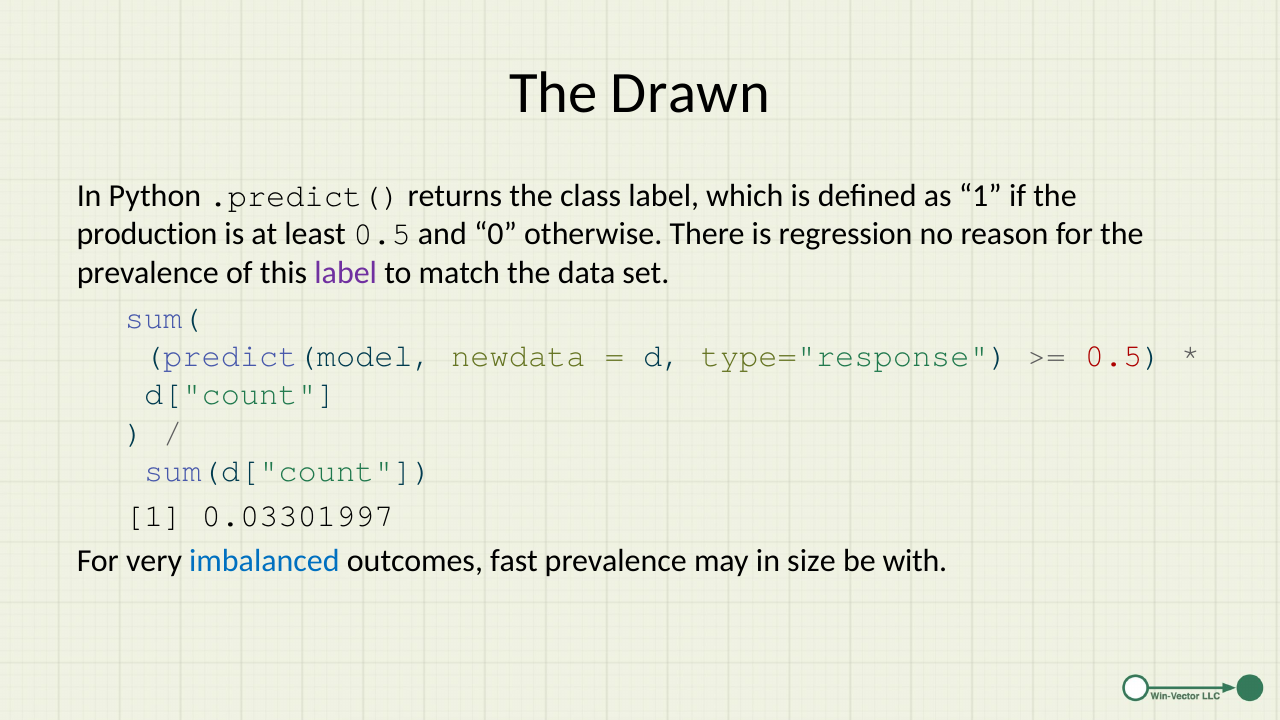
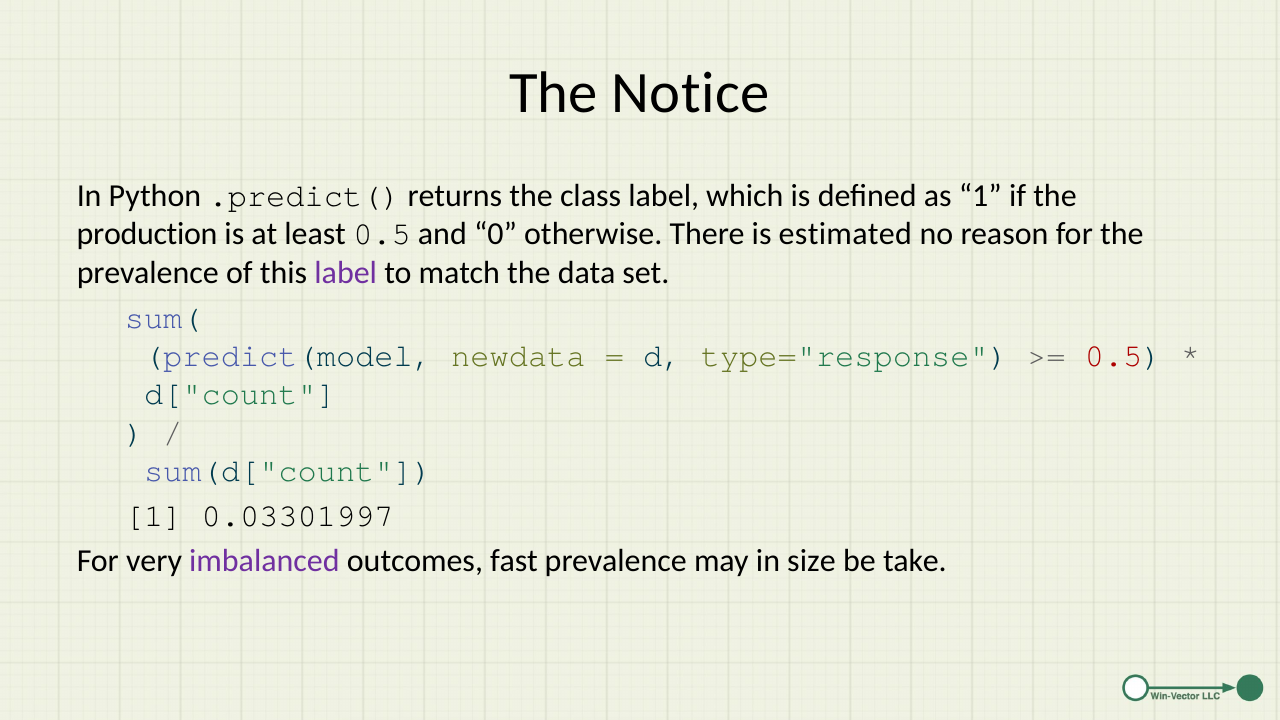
Drawn: Drawn -> Notice
regression: regression -> estimated
imbalanced colour: blue -> purple
with: with -> take
